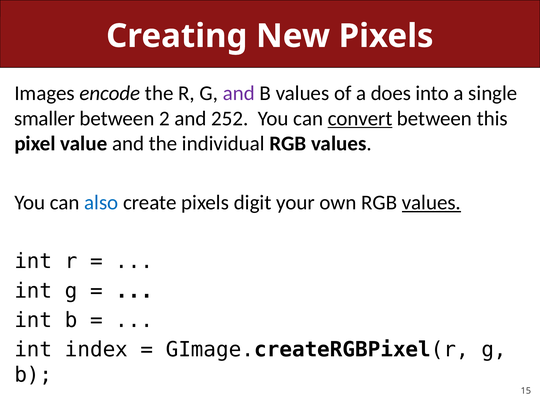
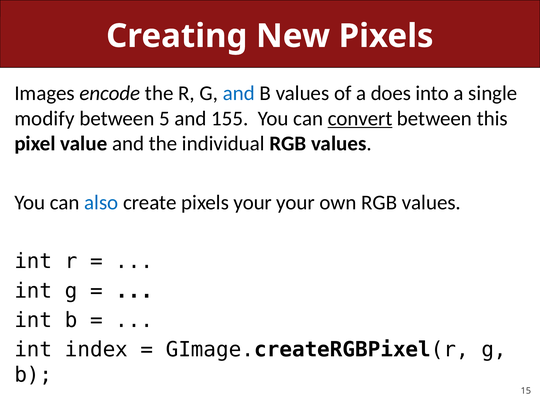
and at (239, 93) colour: purple -> blue
smaller: smaller -> modify
2: 2 -> 5
252: 252 -> 155
pixels digit: digit -> your
values at (431, 203) underline: present -> none
